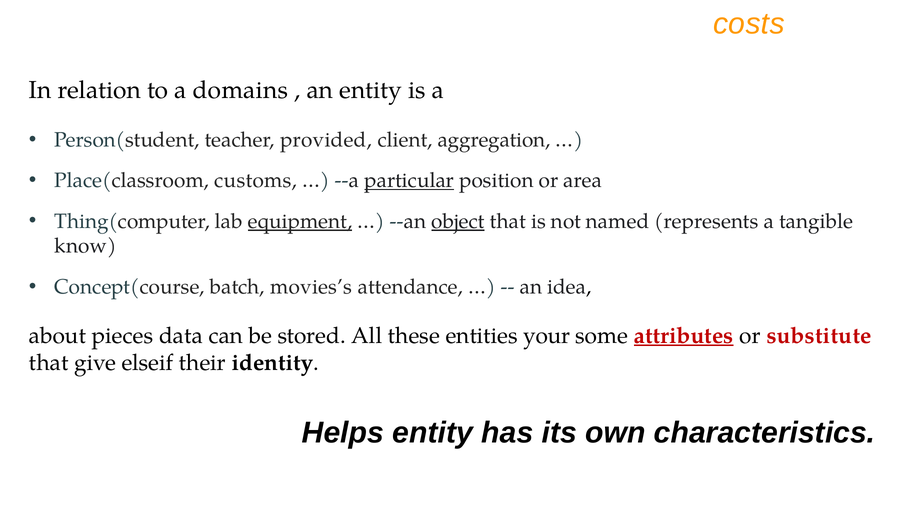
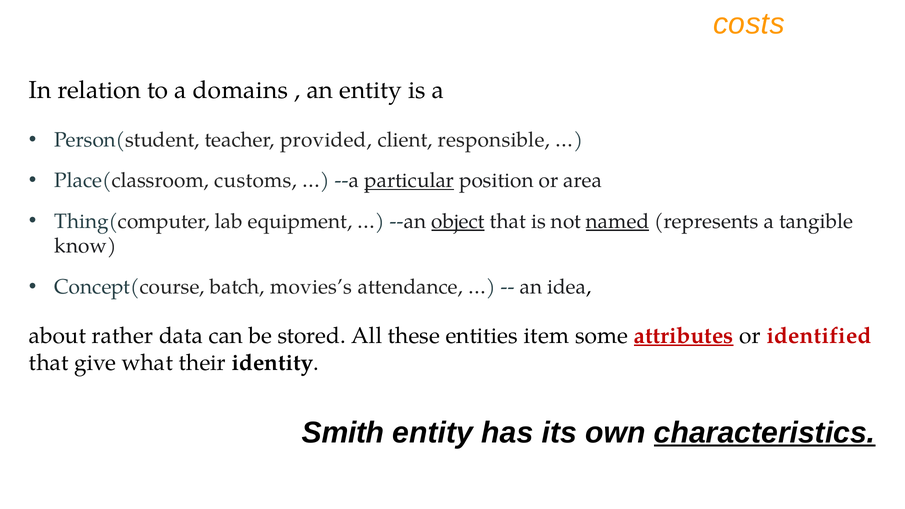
aggregation: aggregation -> responsible
equipment underline: present -> none
named underline: none -> present
pieces: pieces -> rather
your: your -> item
substitute: substitute -> identified
elseif: elseif -> what
Helps: Helps -> Smith
characteristics underline: none -> present
